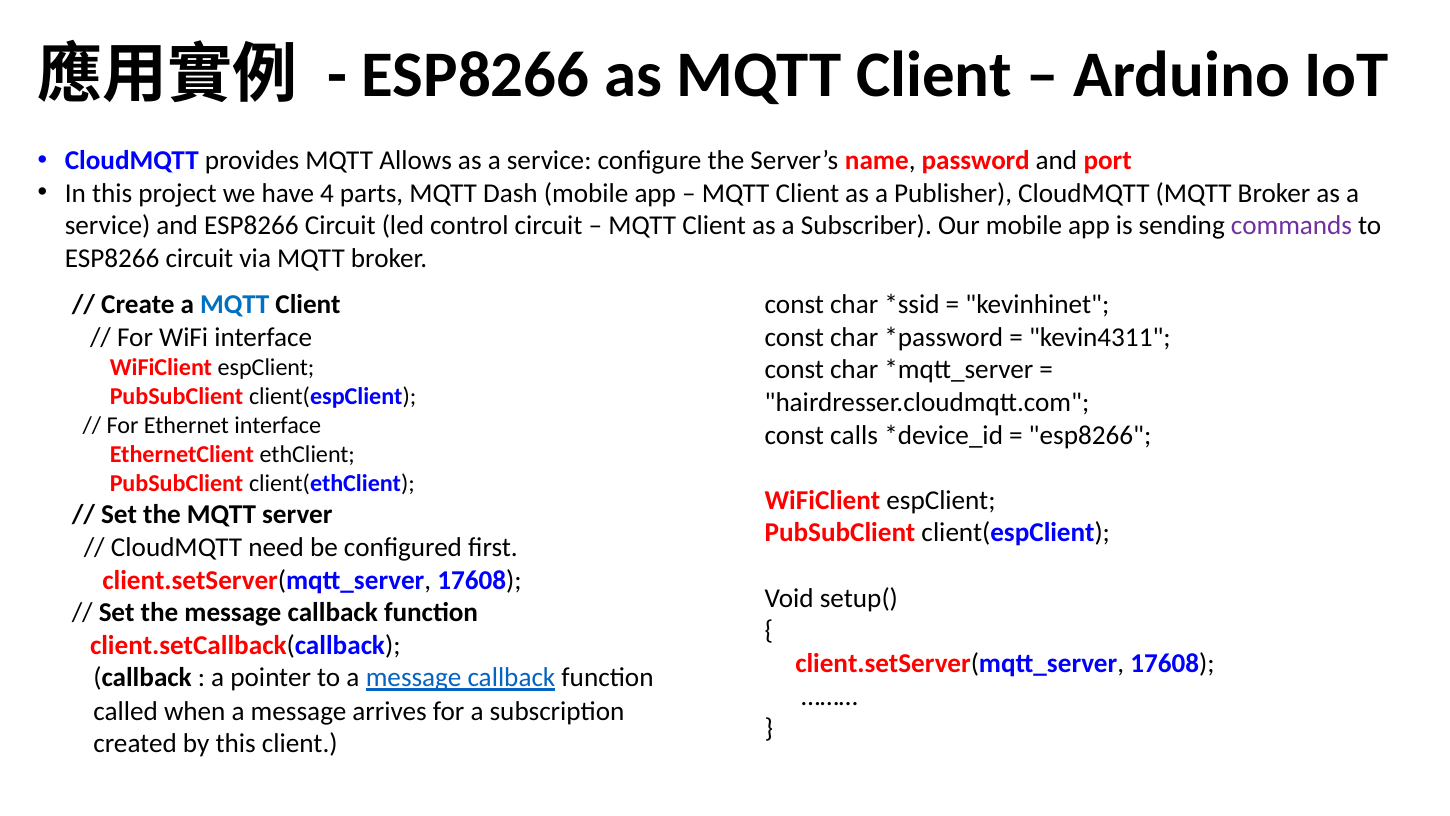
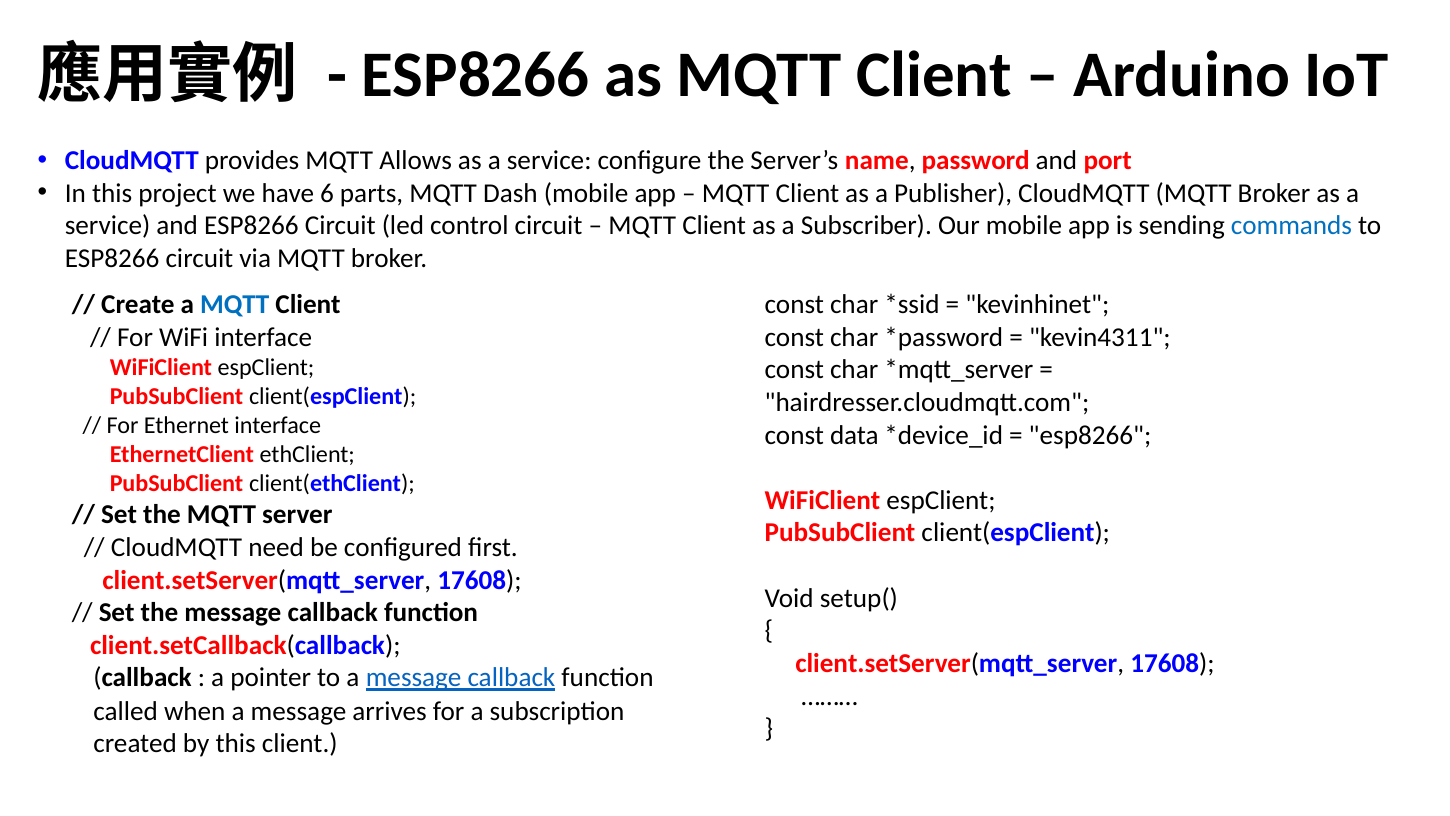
4: 4 -> 6
commands colour: purple -> blue
calls: calls -> data
